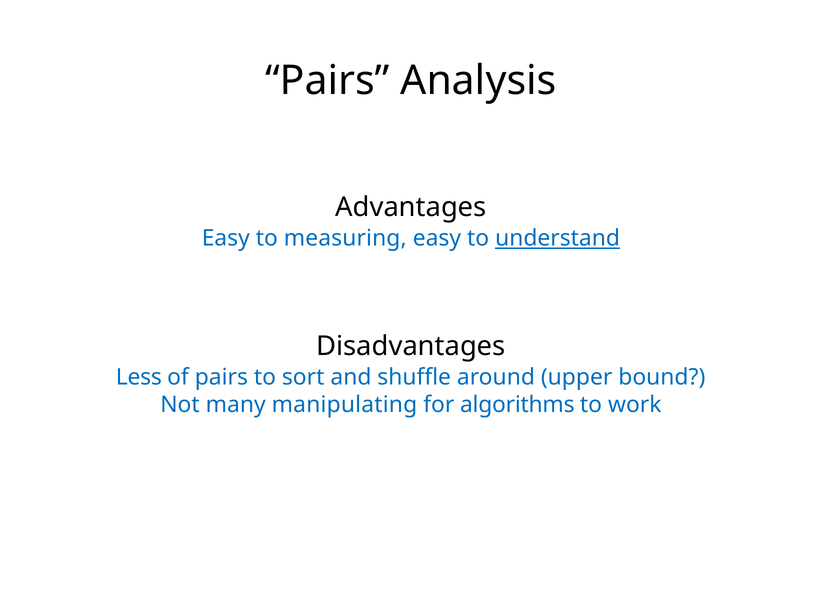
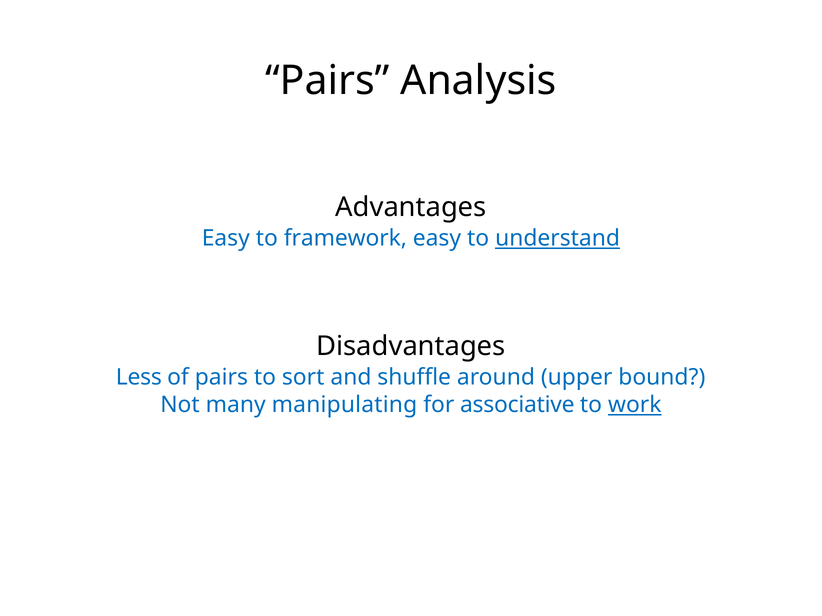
measuring: measuring -> framework
algorithms: algorithms -> associative
work underline: none -> present
